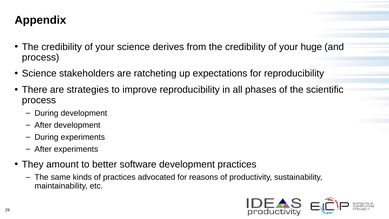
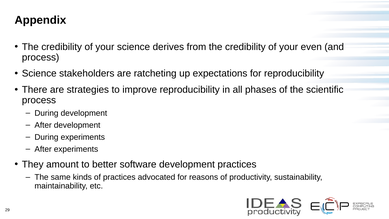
huge: huge -> even
